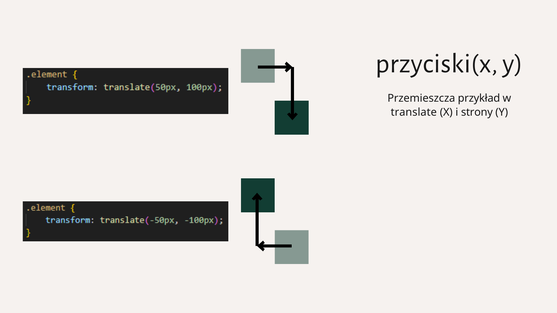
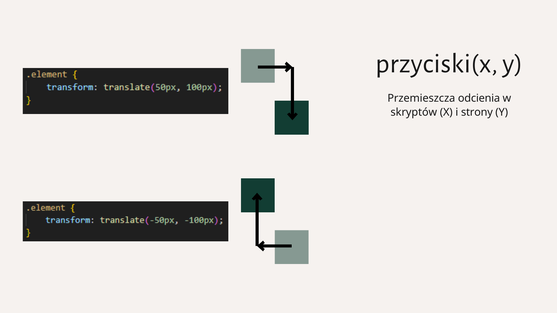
przykład: przykład -> odcienia
translate: translate -> skryptów
